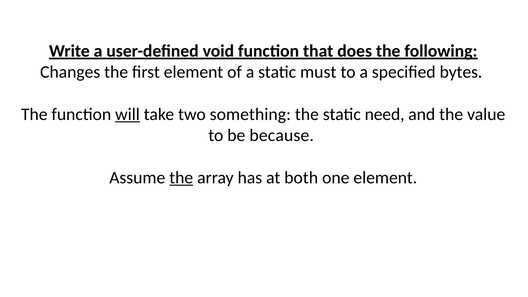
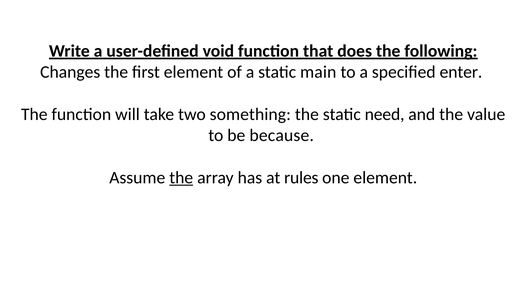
must: must -> main
bytes: bytes -> enter
will underline: present -> none
both: both -> rules
